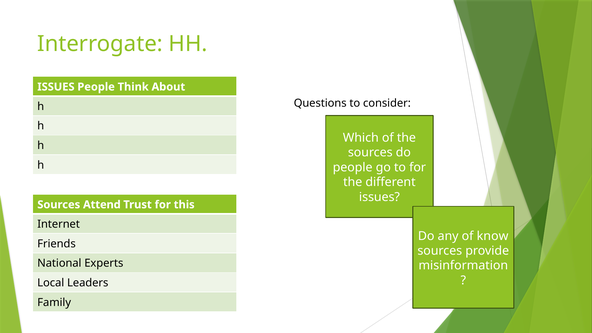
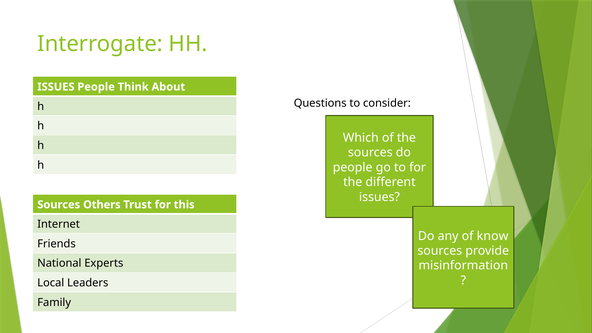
Attend: Attend -> Others
